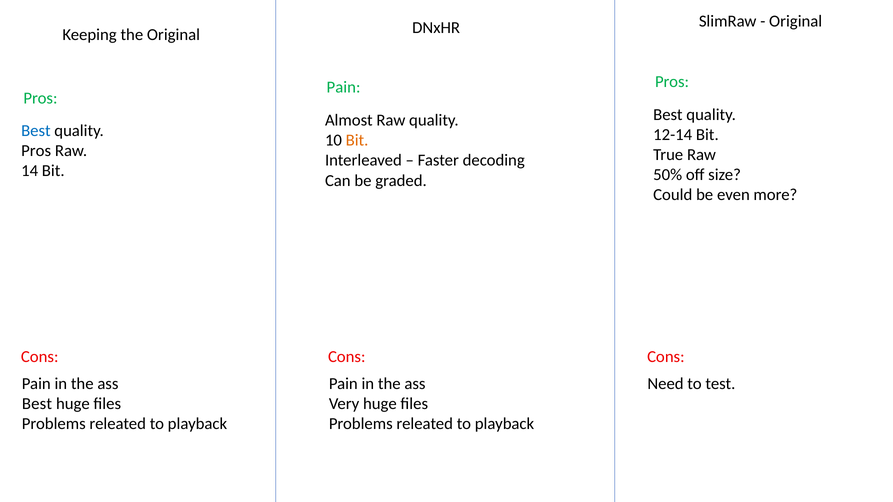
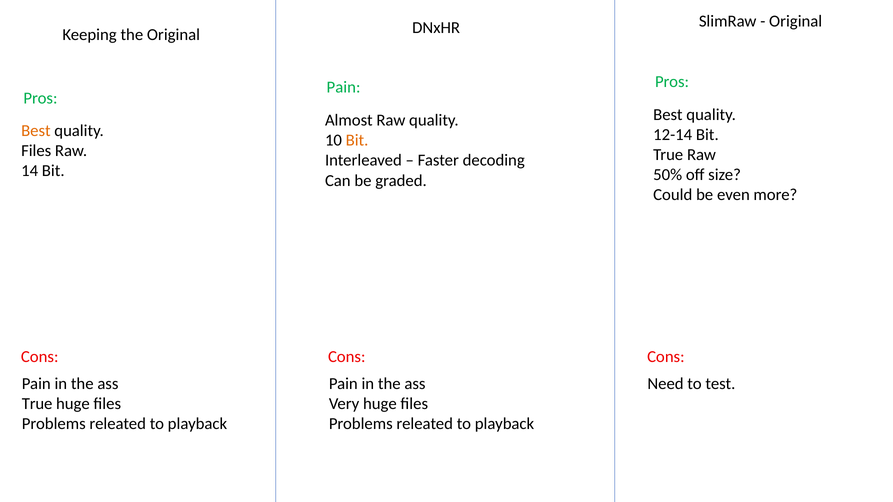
Best at (36, 131) colour: blue -> orange
Pros at (36, 151): Pros -> Files
Best at (37, 404): Best -> True
